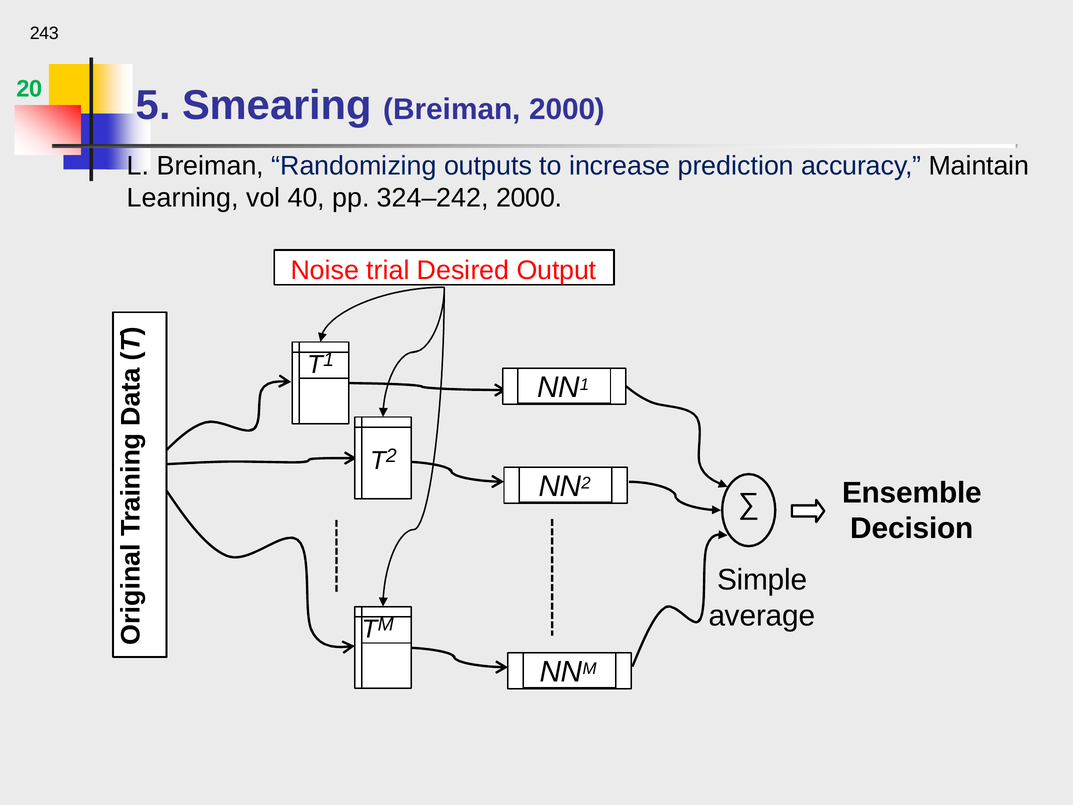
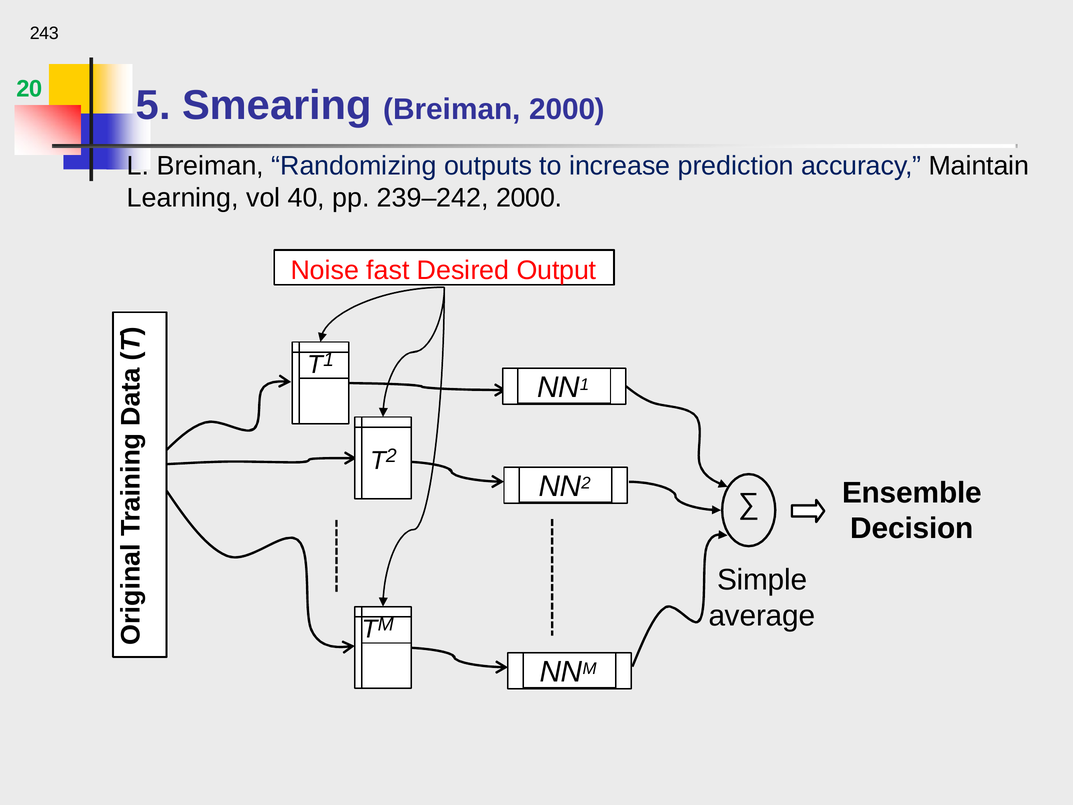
324–242: 324–242 -> 239–242
trial: trial -> fast
